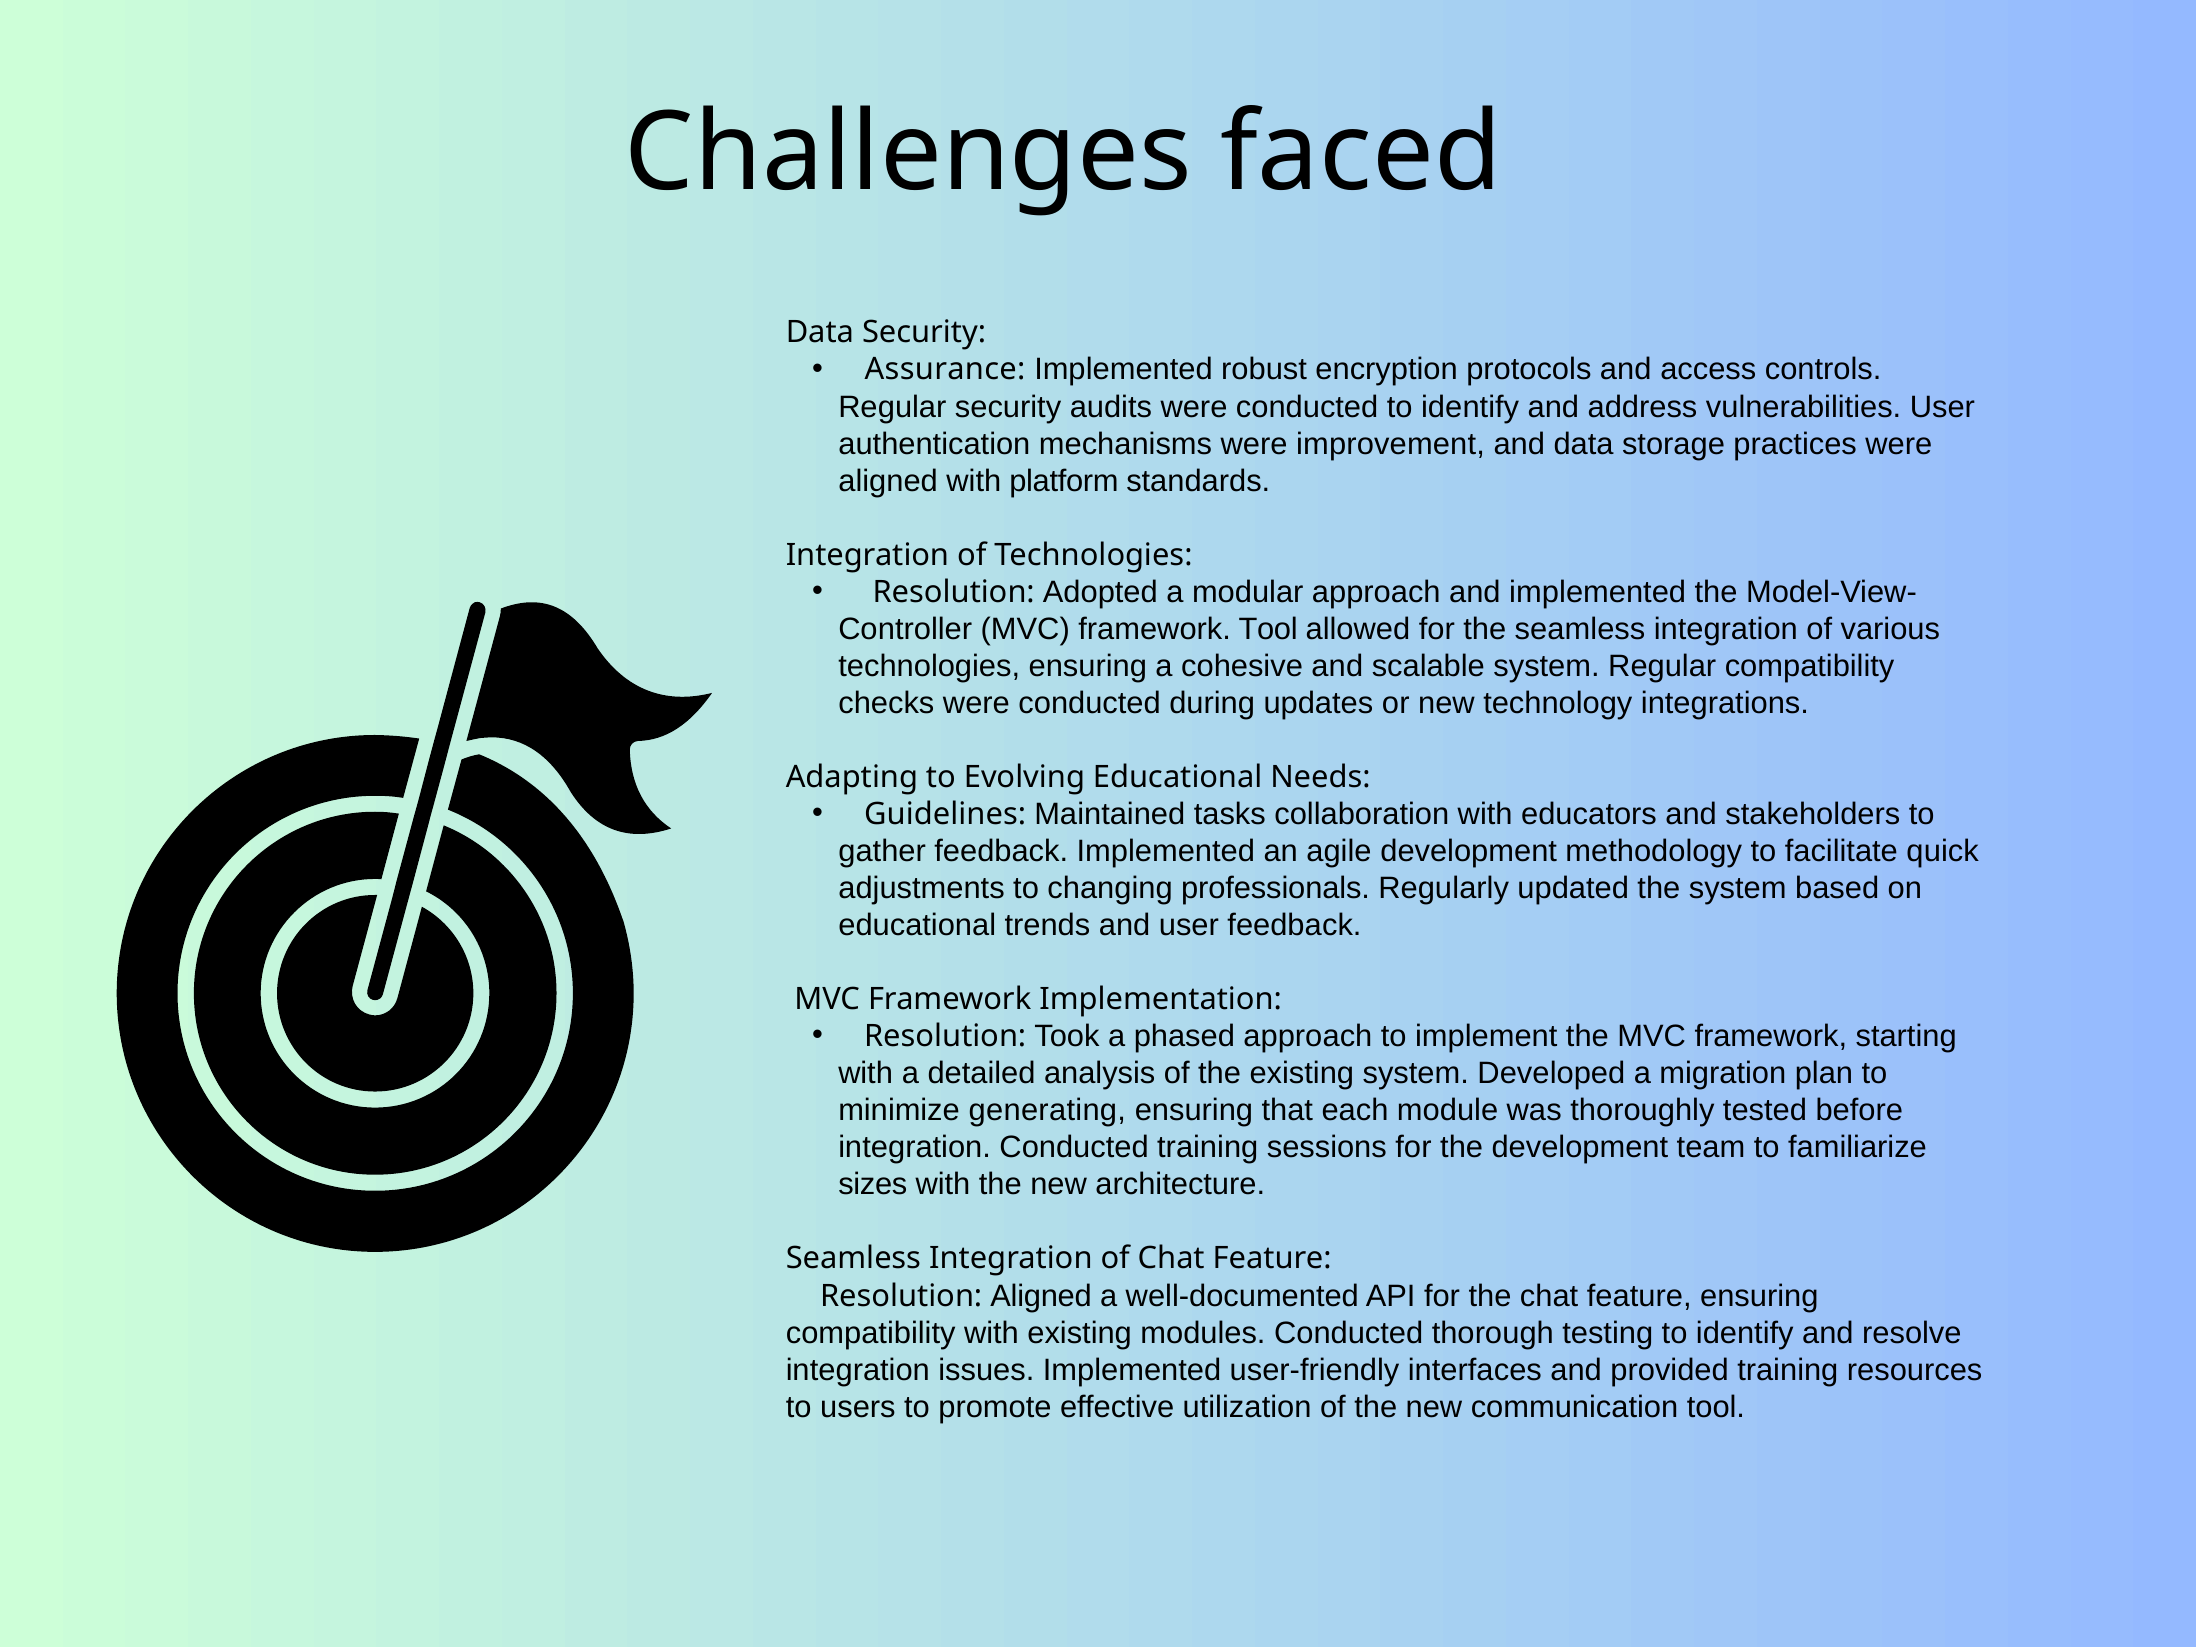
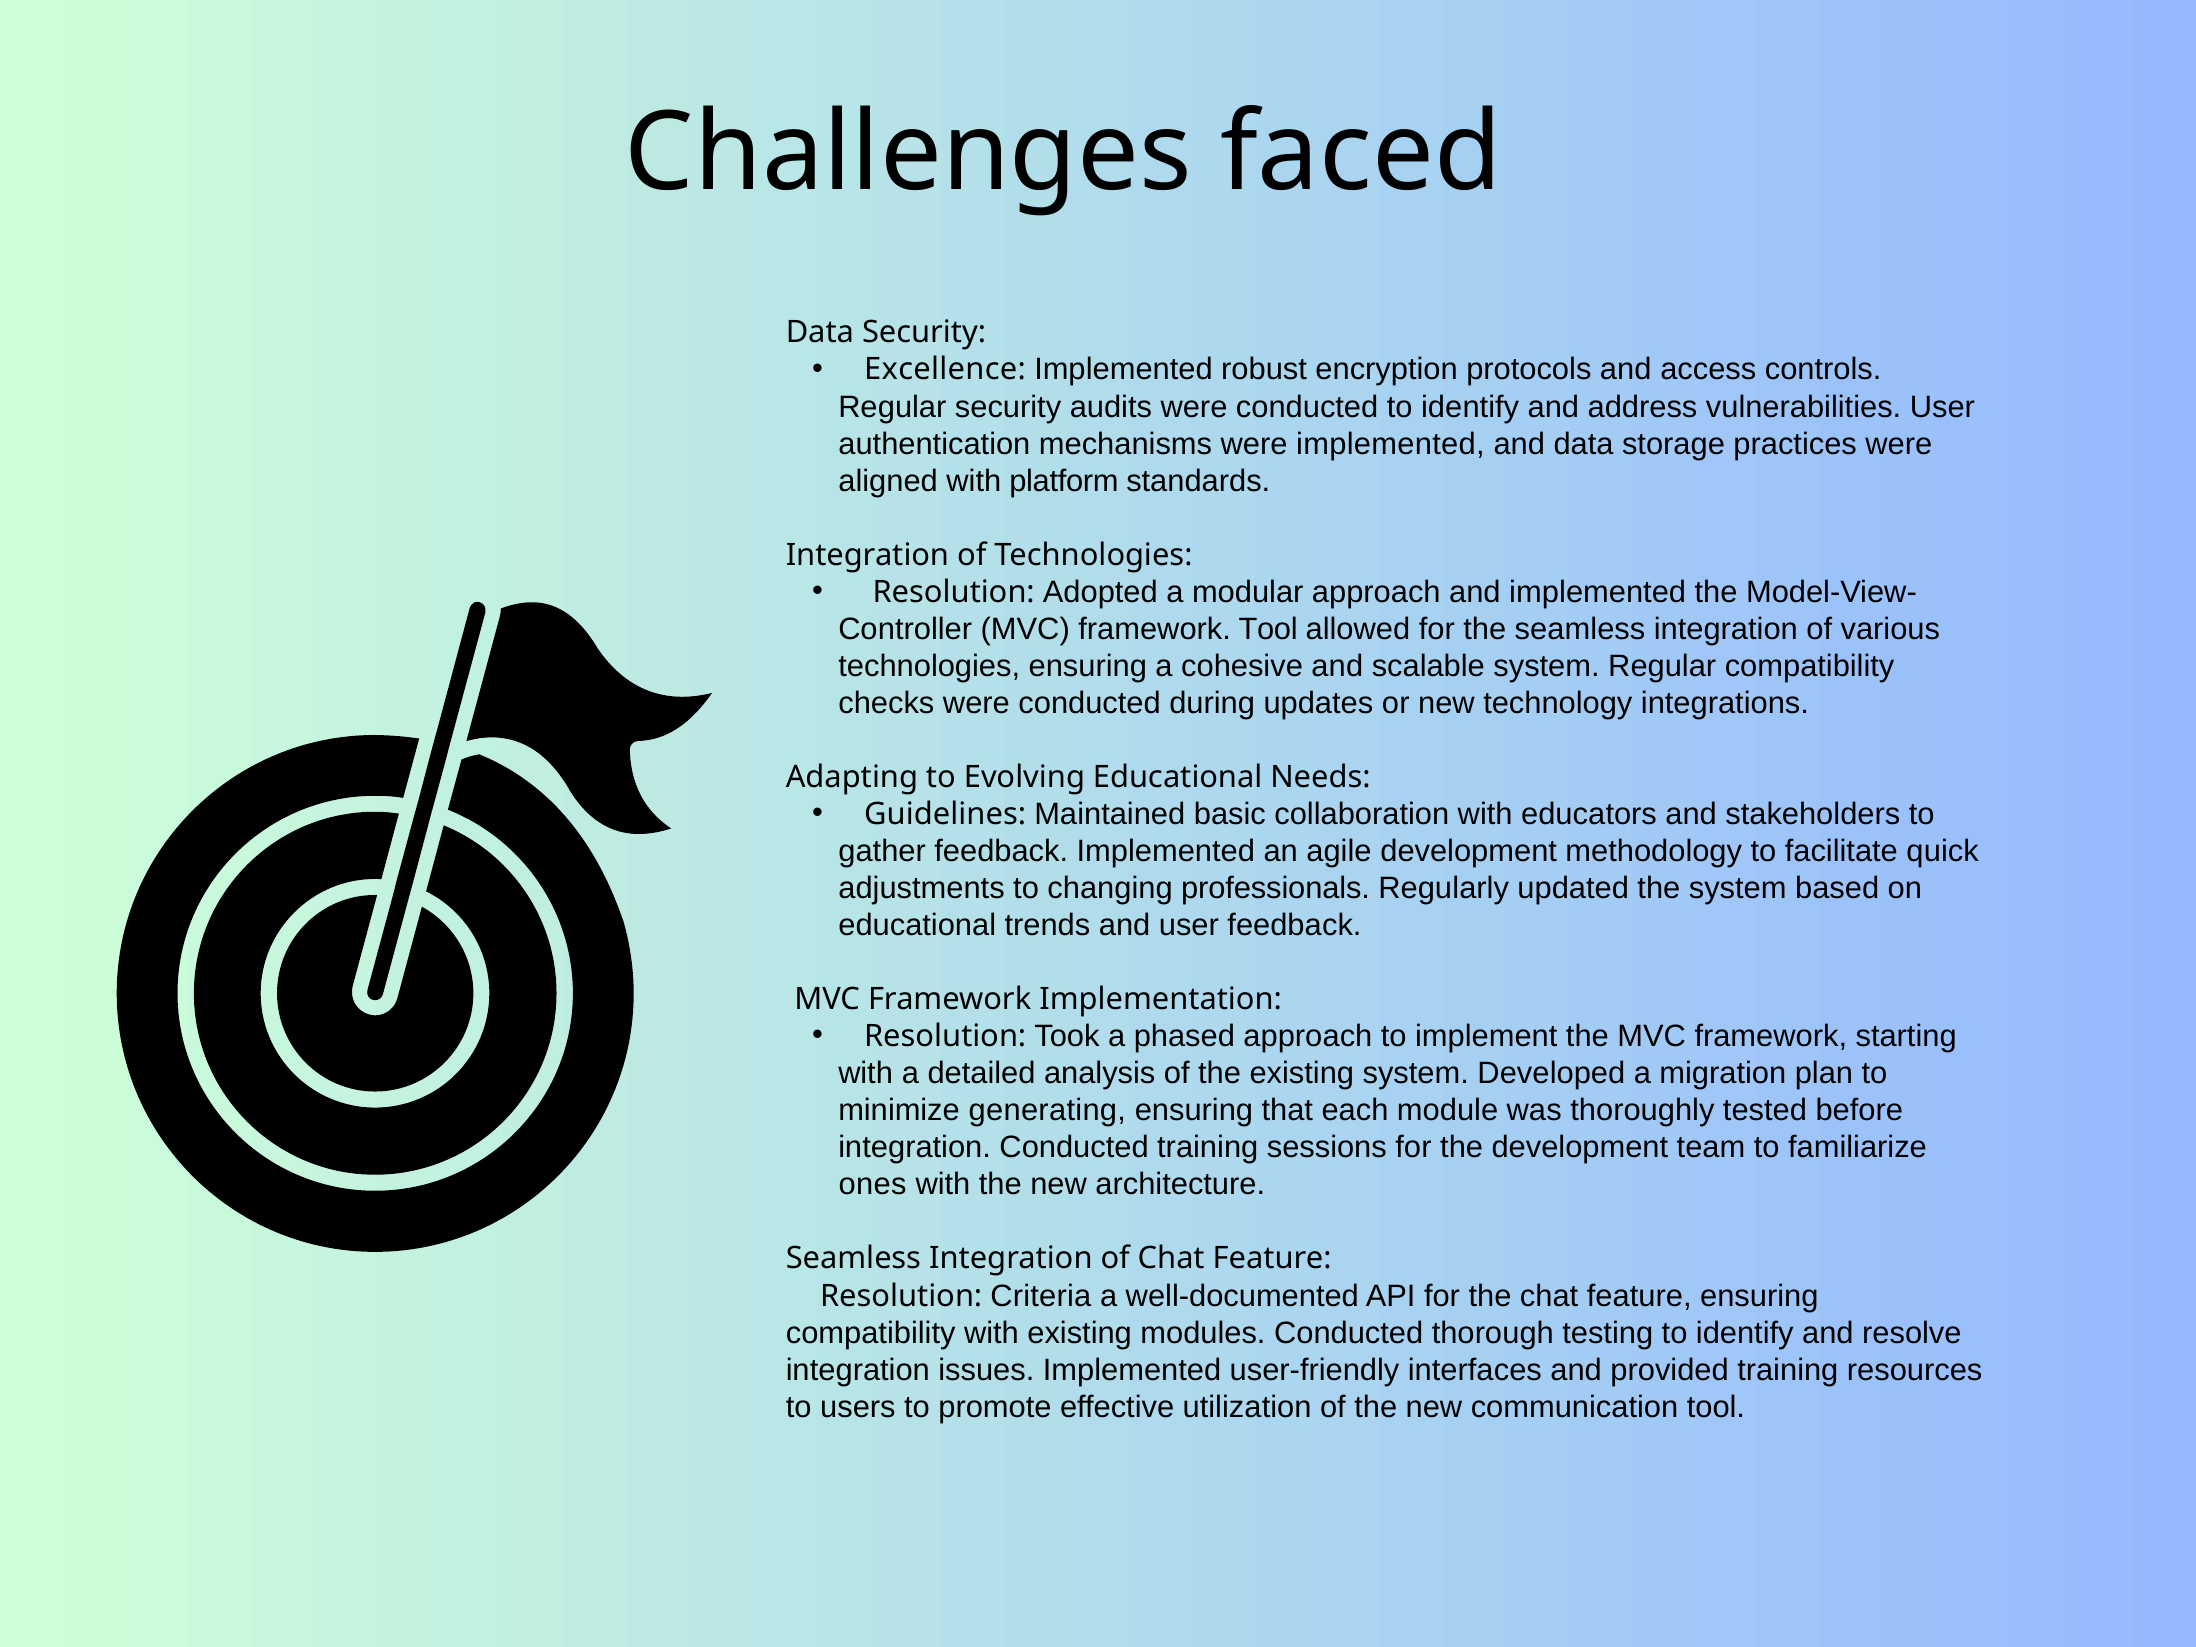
Assurance: Assurance -> Excellence
were improvement: improvement -> implemented
tasks: tasks -> basic
sizes: sizes -> ones
Resolution Aligned: Aligned -> Criteria
